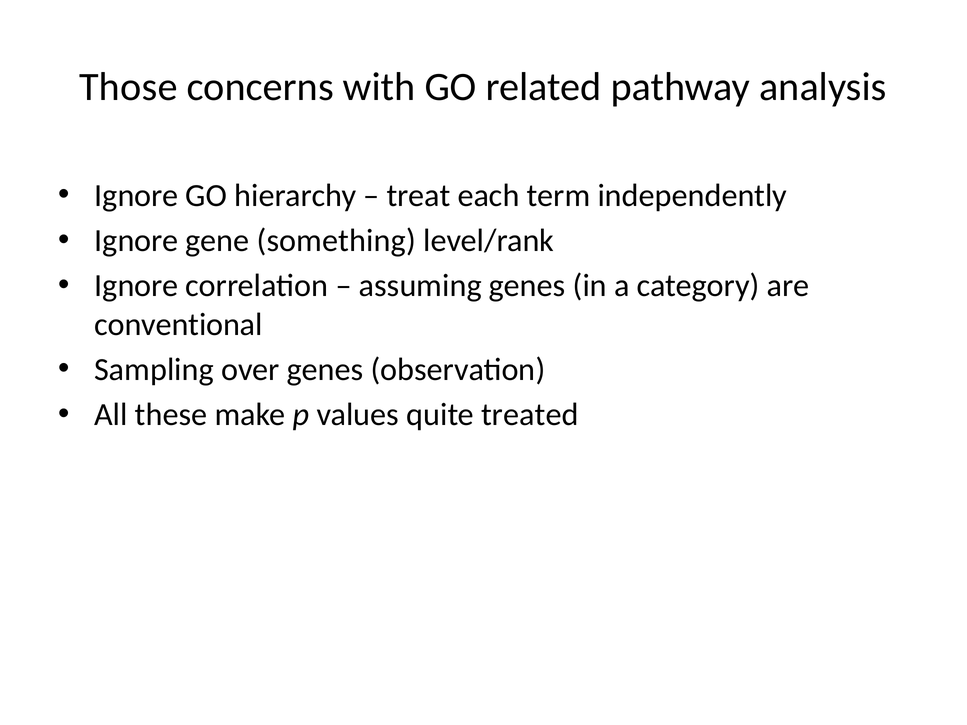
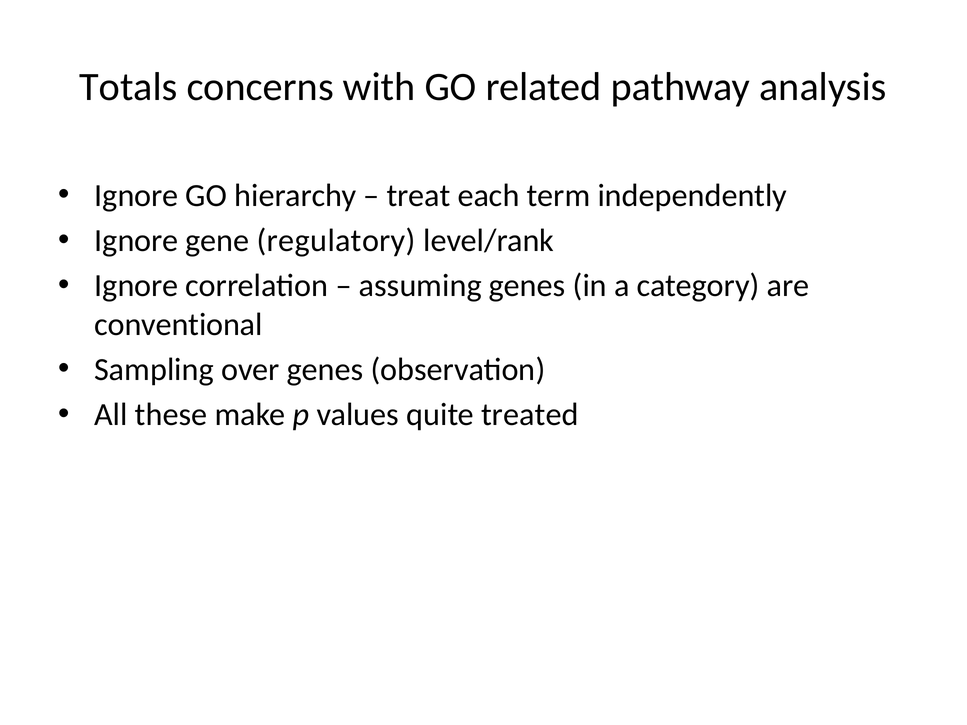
Those: Those -> Totals
something: something -> regulatory
